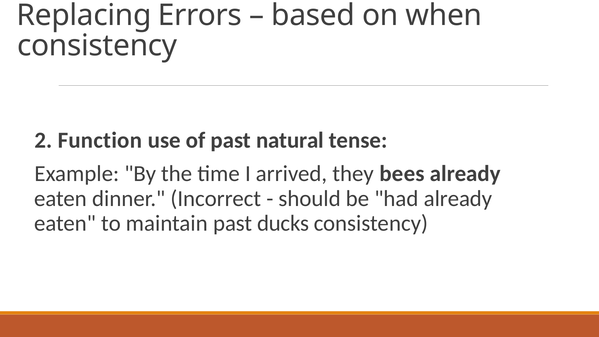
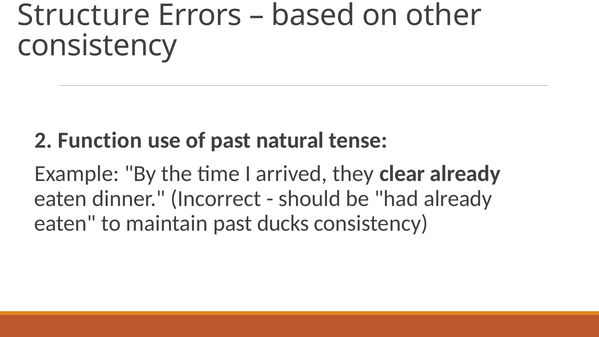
Replacing: Replacing -> Structure
when: when -> other
bees: bees -> clear
